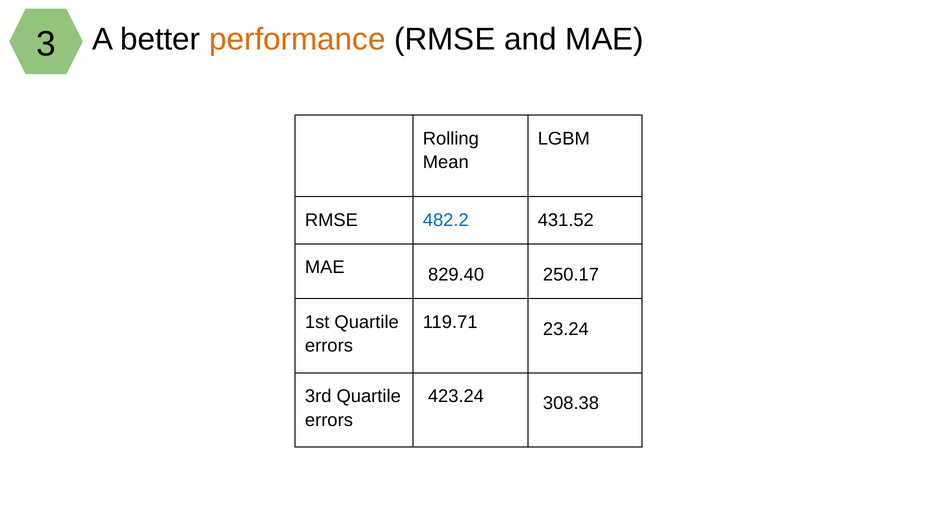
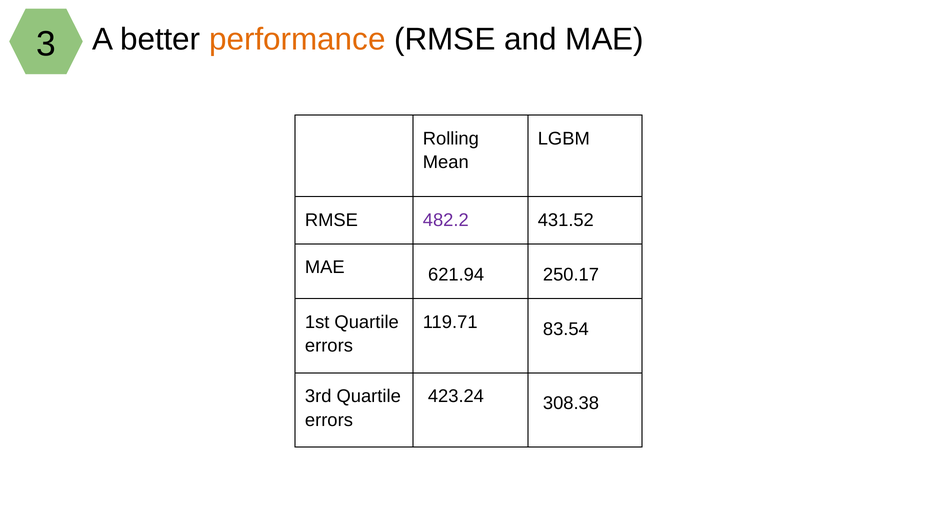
482.2 colour: blue -> purple
829.40: 829.40 -> 621.94
23.24: 23.24 -> 83.54
